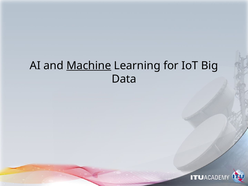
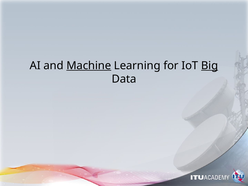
Big underline: none -> present
